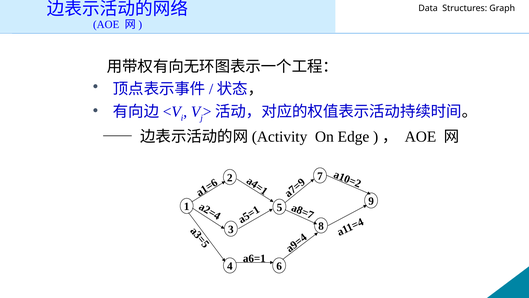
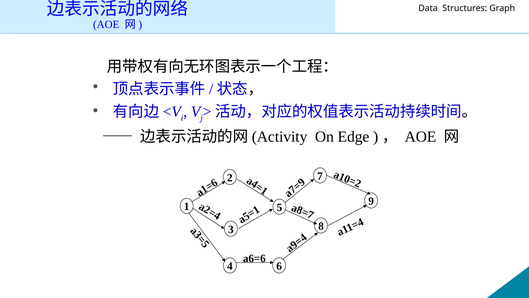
a6=1: a6=1 -> a6=6
